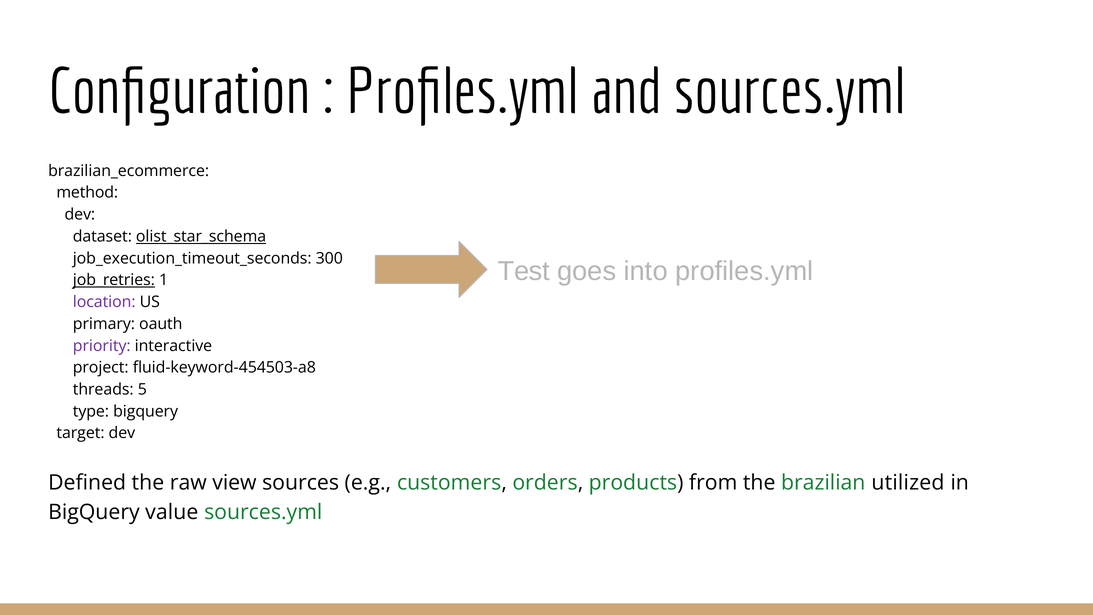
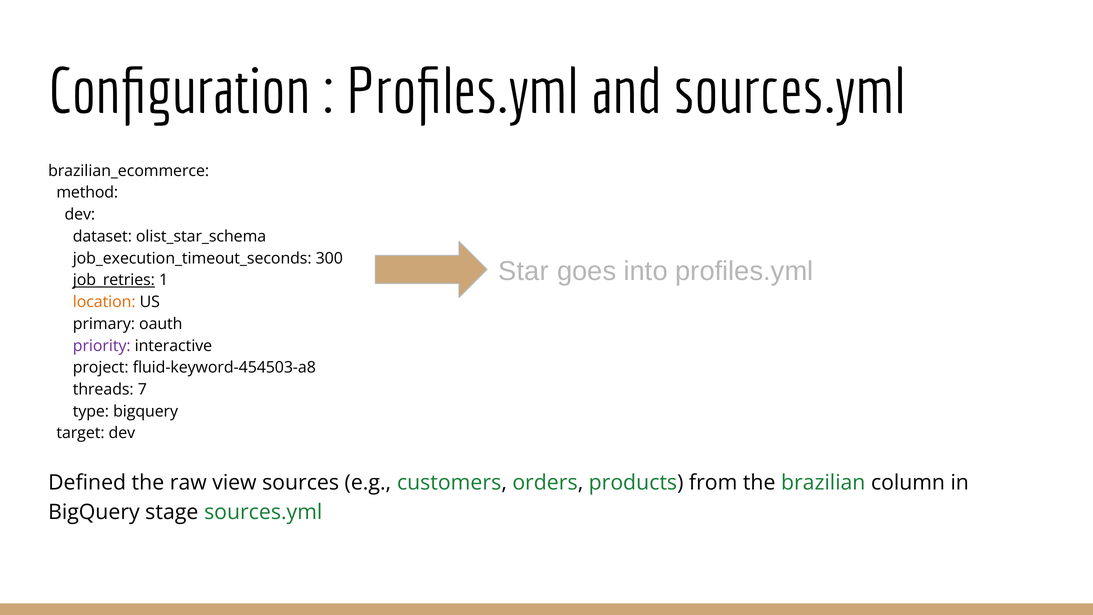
olist_star_schema underline: present -> none
Test: Test -> Star
location colour: purple -> orange
5: 5 -> 7
utilized: utilized -> column
value: value -> stage
